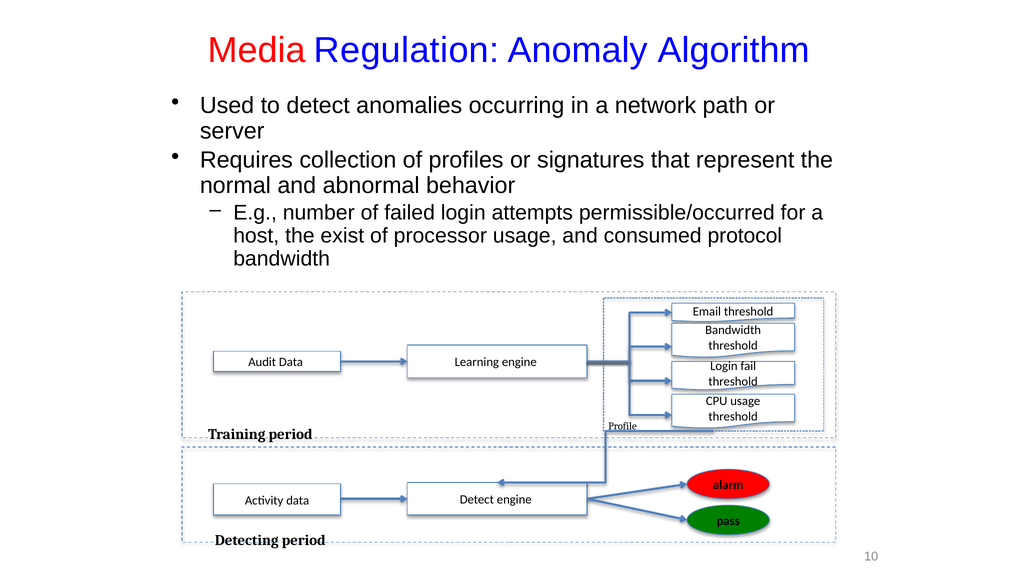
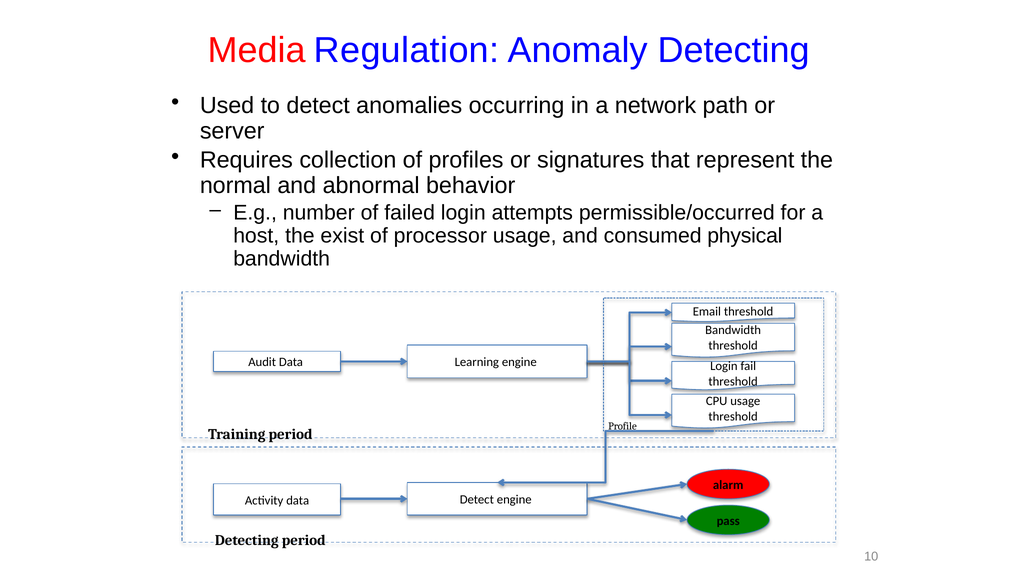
Anomaly Algorithm: Algorithm -> Detecting
protocol: protocol -> physical
